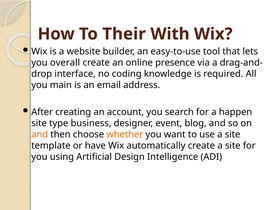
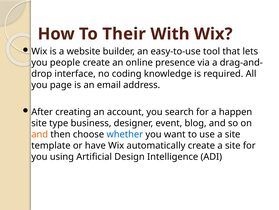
overall: overall -> people
main: main -> page
whether colour: orange -> blue
